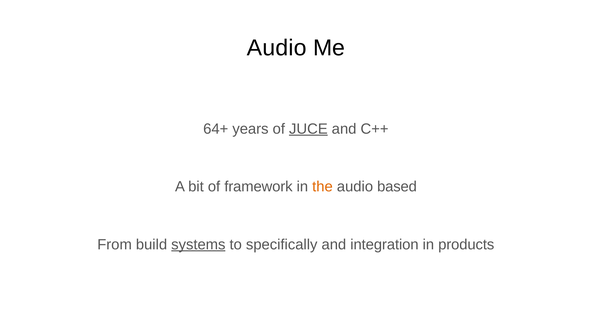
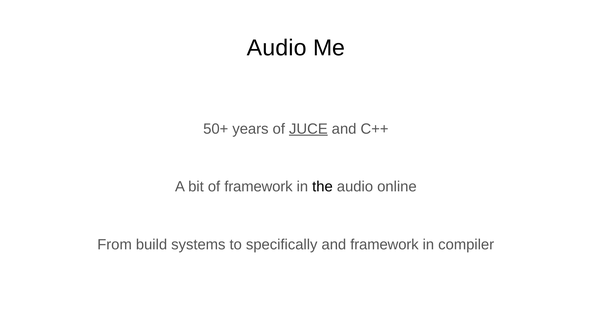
64+: 64+ -> 50+
the colour: orange -> black
based: based -> online
systems underline: present -> none
and integration: integration -> framework
products: products -> compiler
